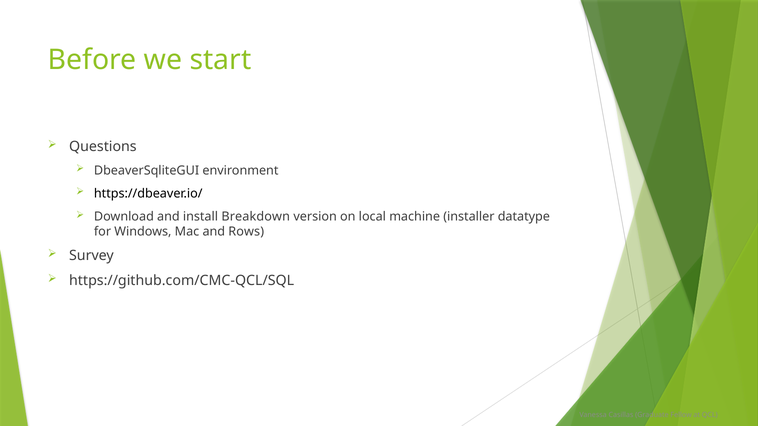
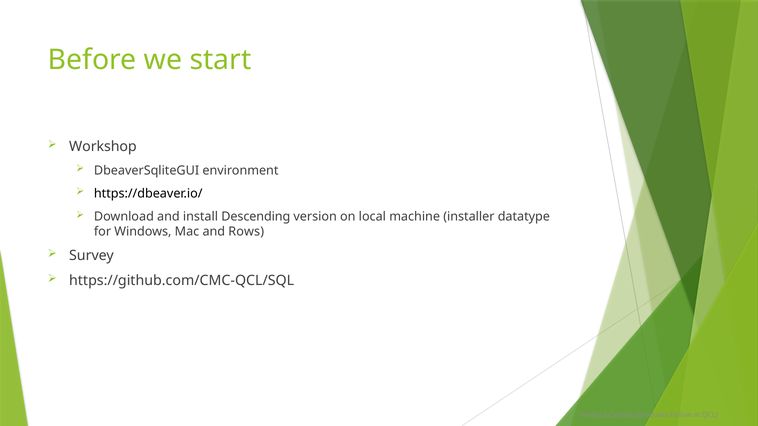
Questions: Questions -> Workshop
Breakdown: Breakdown -> Descending
